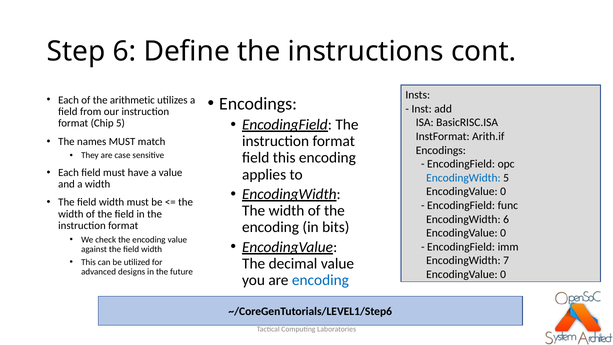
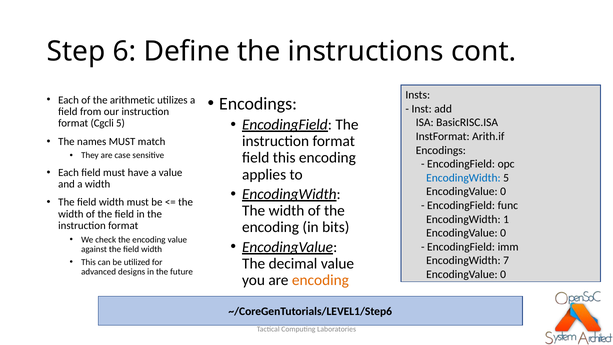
Chip: Chip -> Cgcli
EncodingWidth 6: 6 -> 1
encoding at (320, 280) colour: blue -> orange
